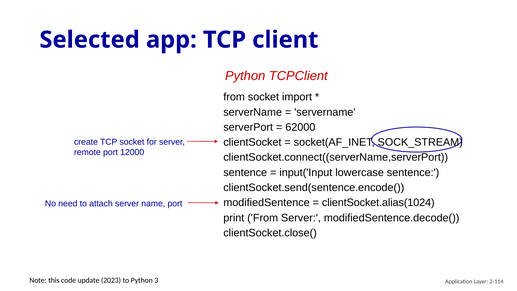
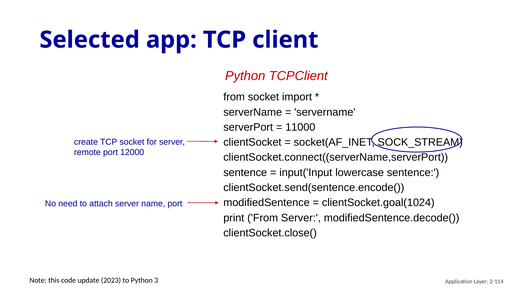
62000: 62000 -> 11000
clientSocket.alias(1024: clientSocket.alias(1024 -> clientSocket.goal(1024
